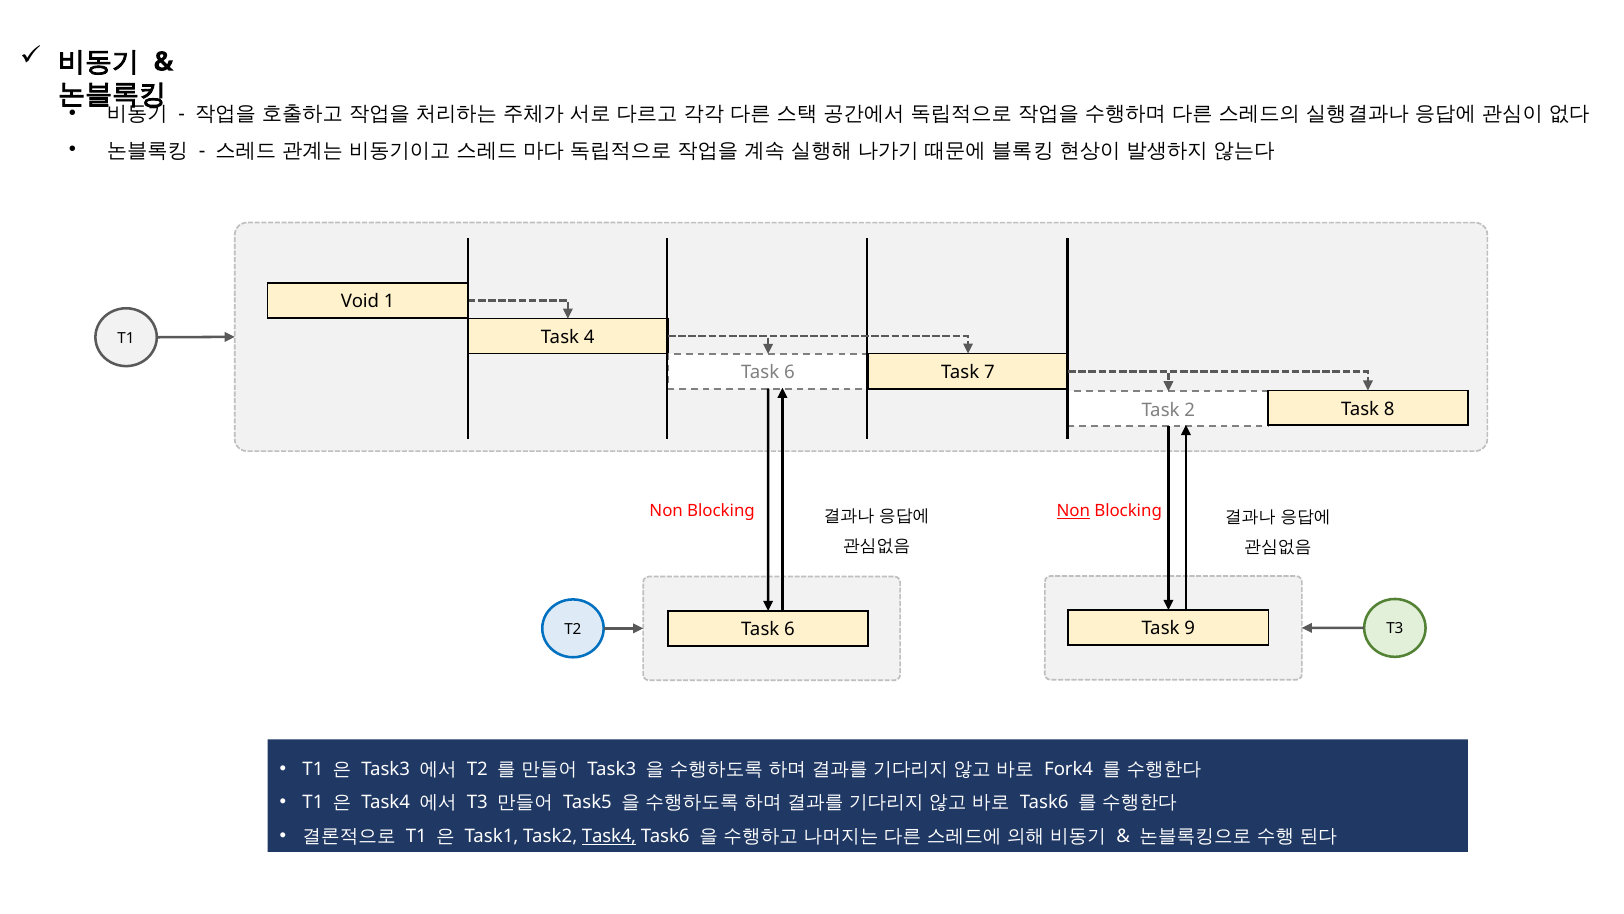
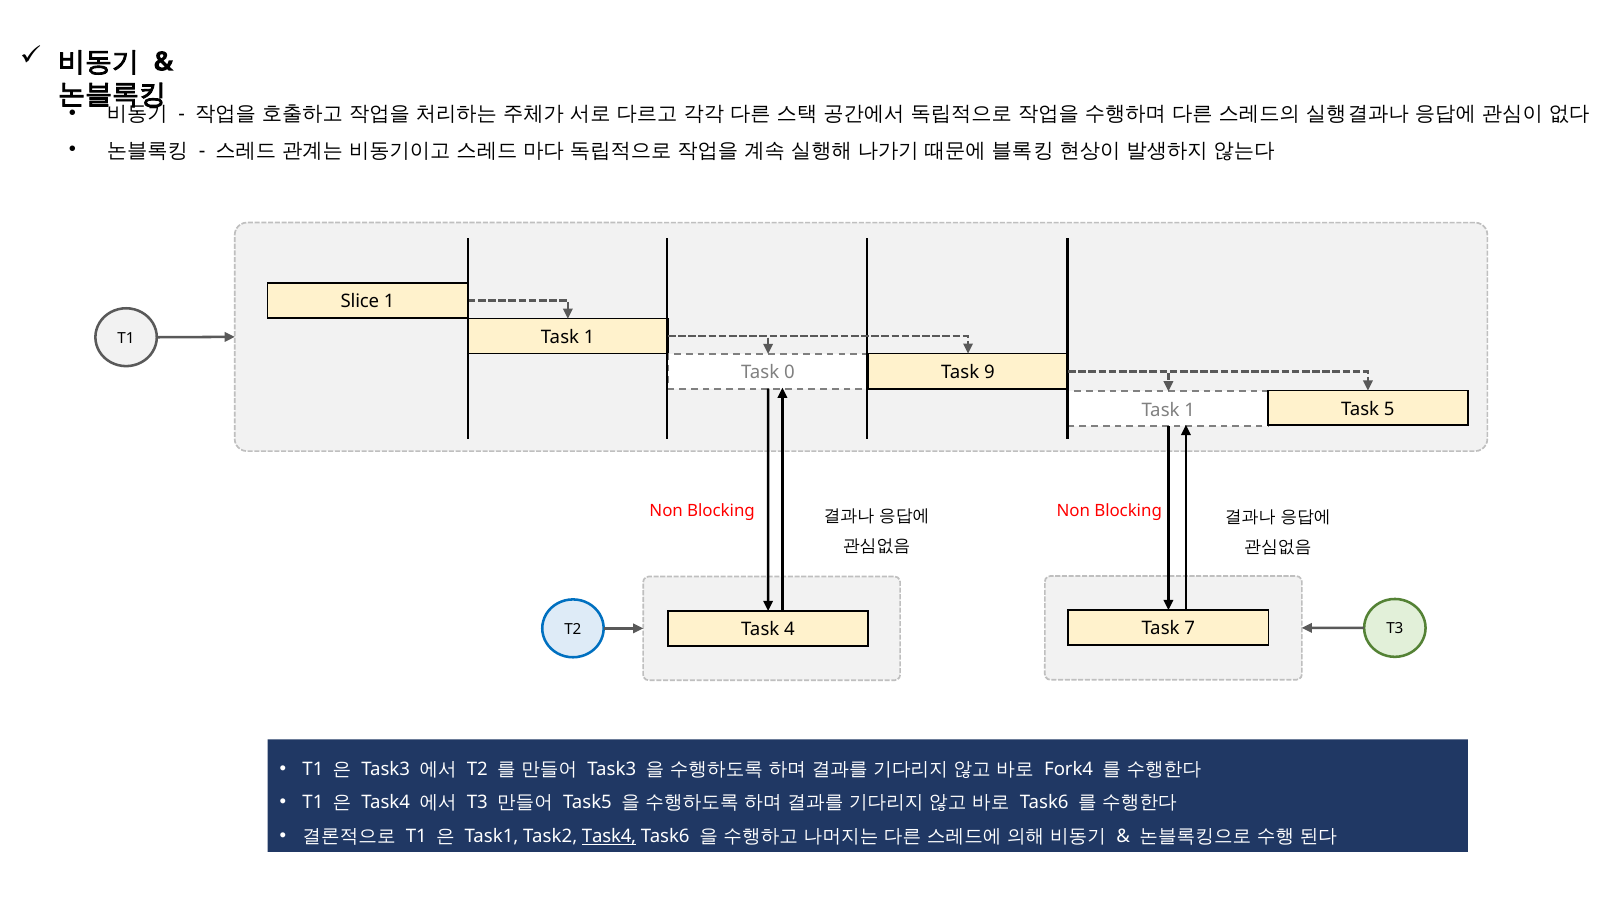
Void: Void -> Slice
T1 Task 4: 4 -> 1
6 at (789, 372): 6 -> 0
7: 7 -> 9
8: 8 -> 5
2 at (1190, 410): 2 -> 1
Non at (1073, 511) underline: present -> none
9: 9 -> 7
6 at (790, 629): 6 -> 4
